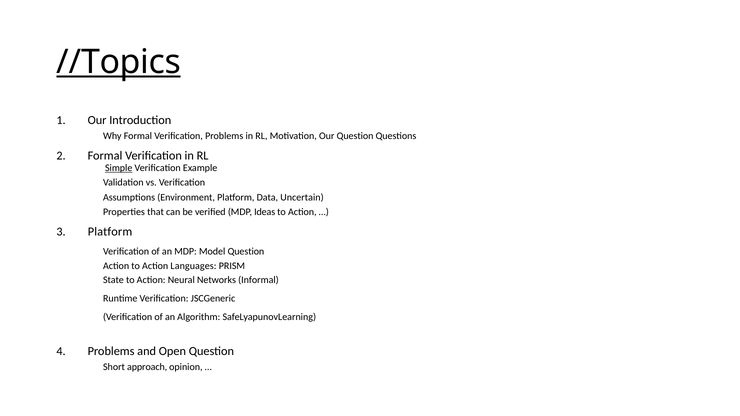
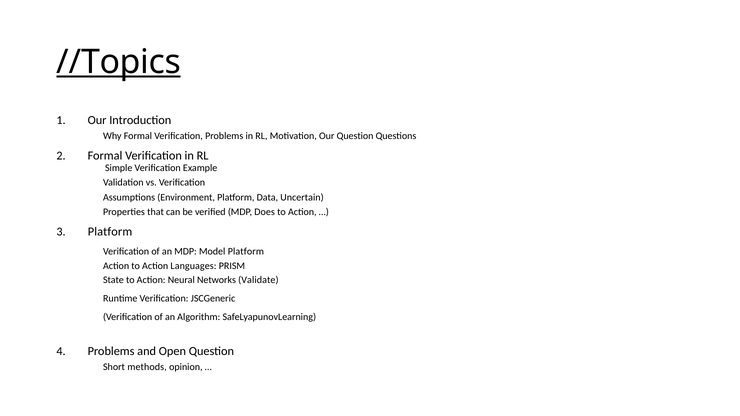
Simple underline: present -> none
Ideas: Ideas -> Does
Model Question: Question -> Platform
Informal: Informal -> Validate
approach: approach -> methods
